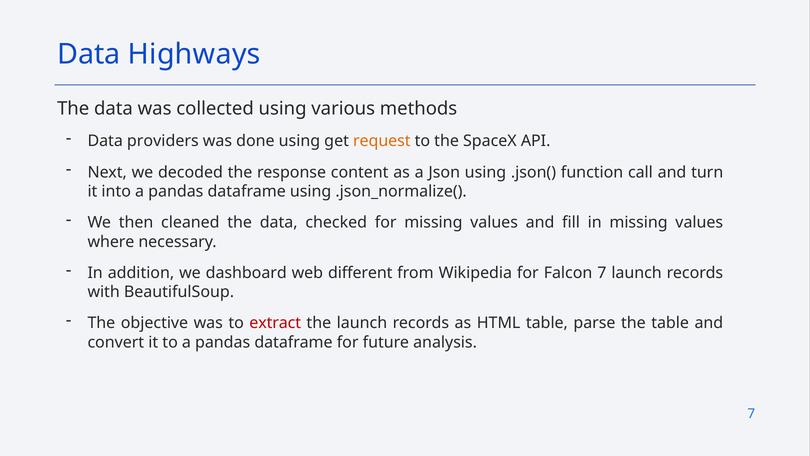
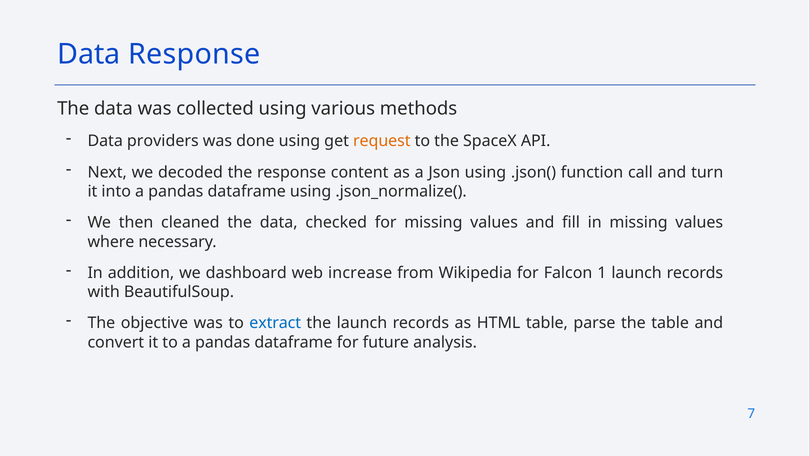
Data Highways: Highways -> Response
different: different -> increase
Falcon 7: 7 -> 1
extract colour: red -> blue
